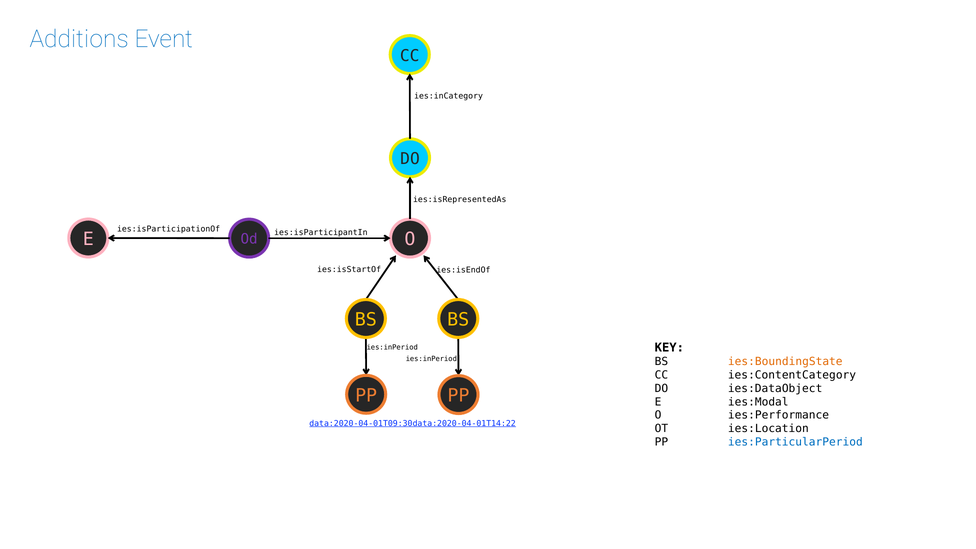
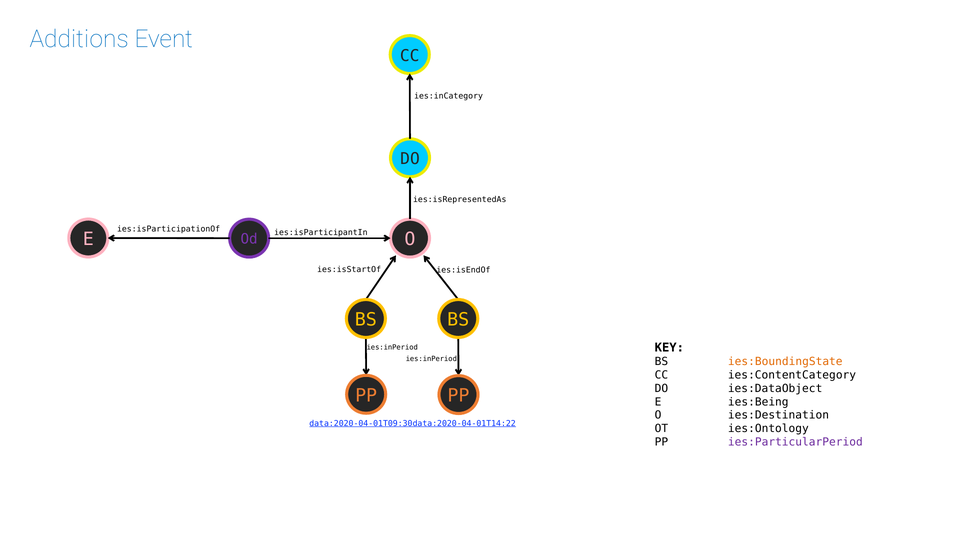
ies:Modal: ies:Modal -> ies:Being
ies:Performance: ies:Performance -> ies:Destination
ies:Location: ies:Location -> ies:Ontology
ies:ParticularPeriod colour: blue -> purple
